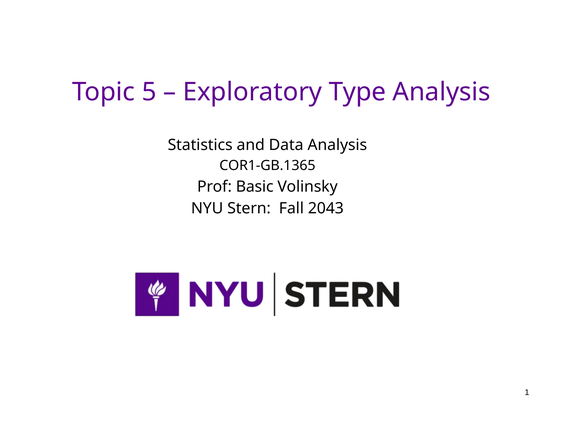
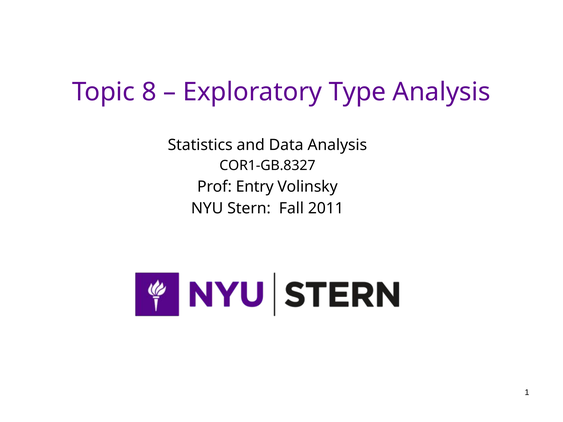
5: 5 -> 8
COR1-GB.1365: COR1-GB.1365 -> COR1-GB.8327
Basic: Basic -> Entry
2043: 2043 -> 2011
